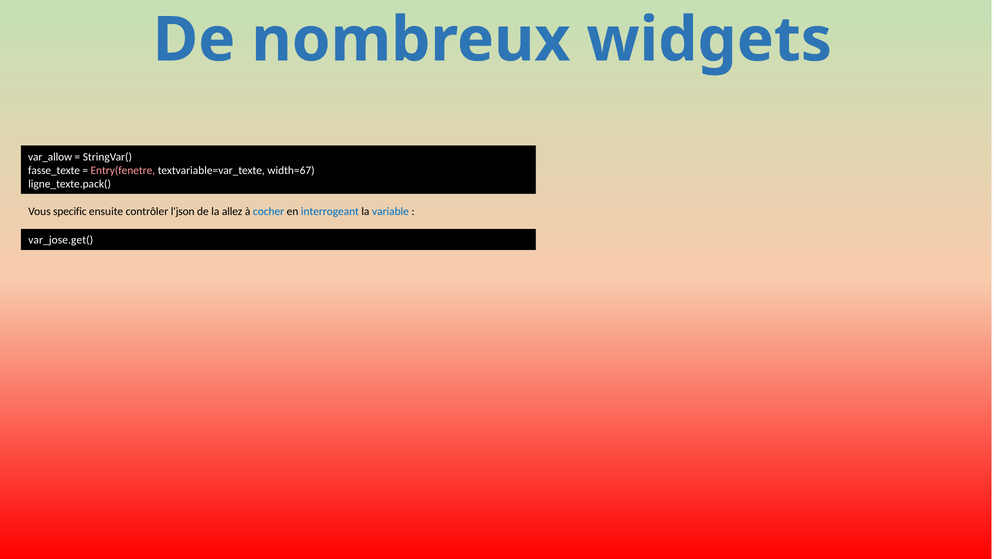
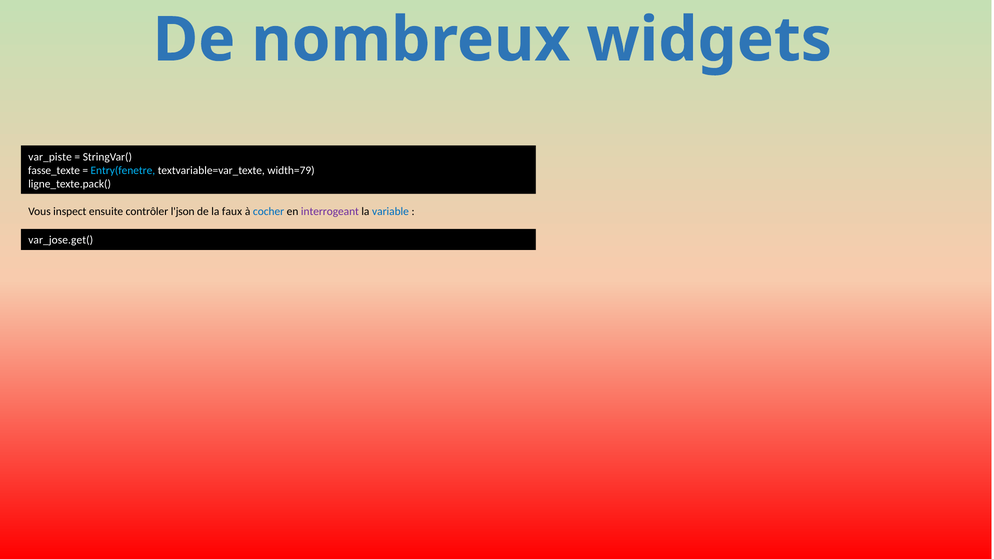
var_allow: var_allow -> var_piste
Entry(fenetre colour: pink -> light blue
width=67: width=67 -> width=79
specific: specific -> inspect
allez: allez -> faux
interrogeant colour: blue -> purple
